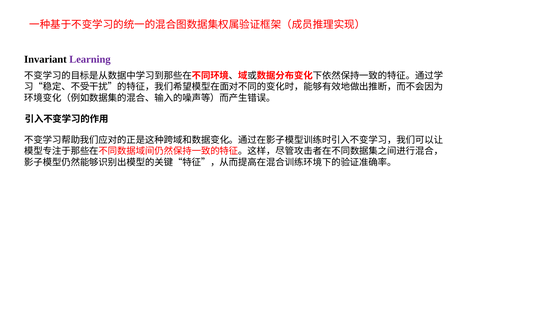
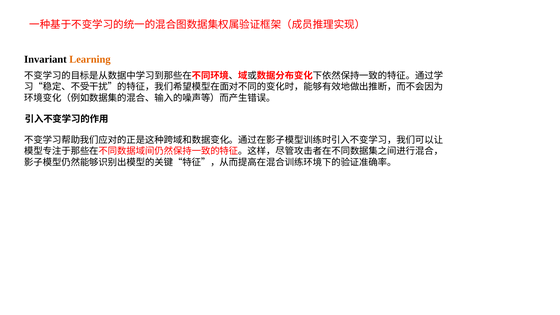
Learning colour: purple -> orange
